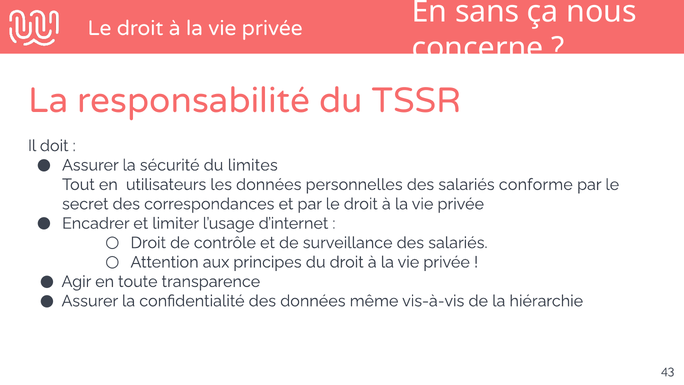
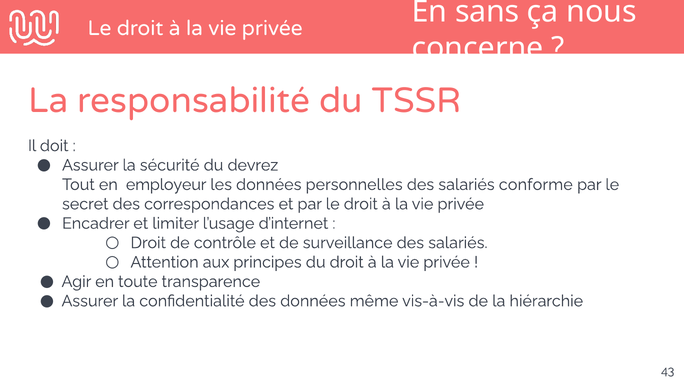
limites: limites -> devrez
utilisateurs: utilisateurs -> employeur
